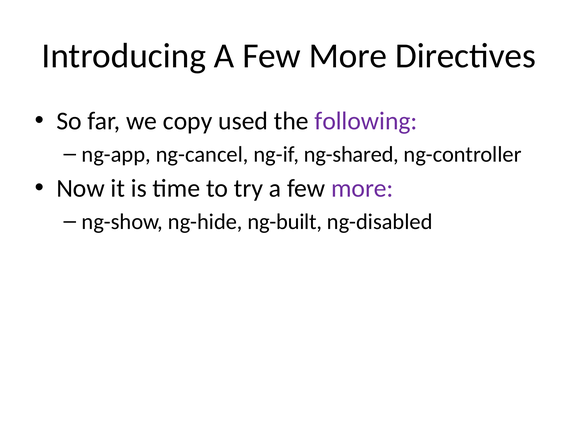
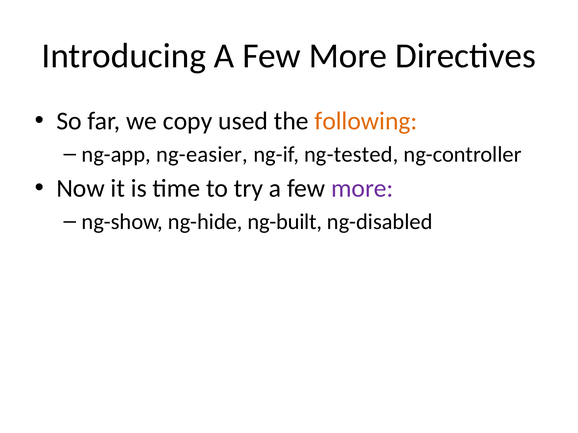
following colour: purple -> orange
ng-cancel: ng-cancel -> ng-easier
ng-shared: ng-shared -> ng-tested
